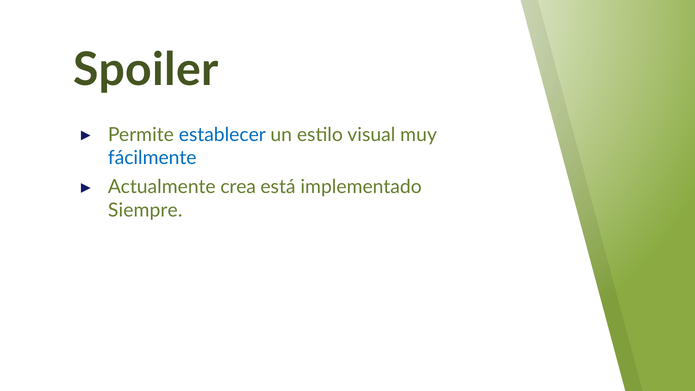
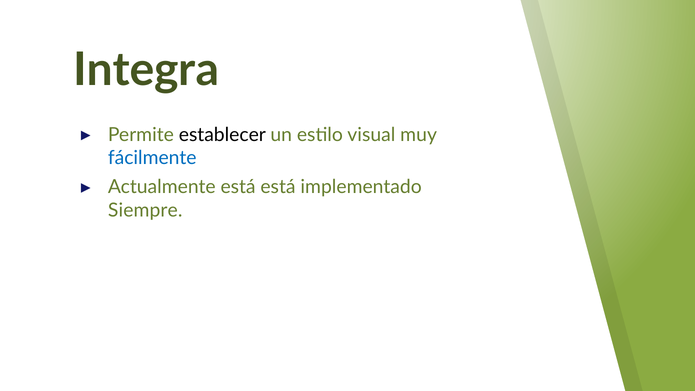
Spoiler: Spoiler -> Integra
establecer colour: blue -> black
Actualmente crea: crea -> está
